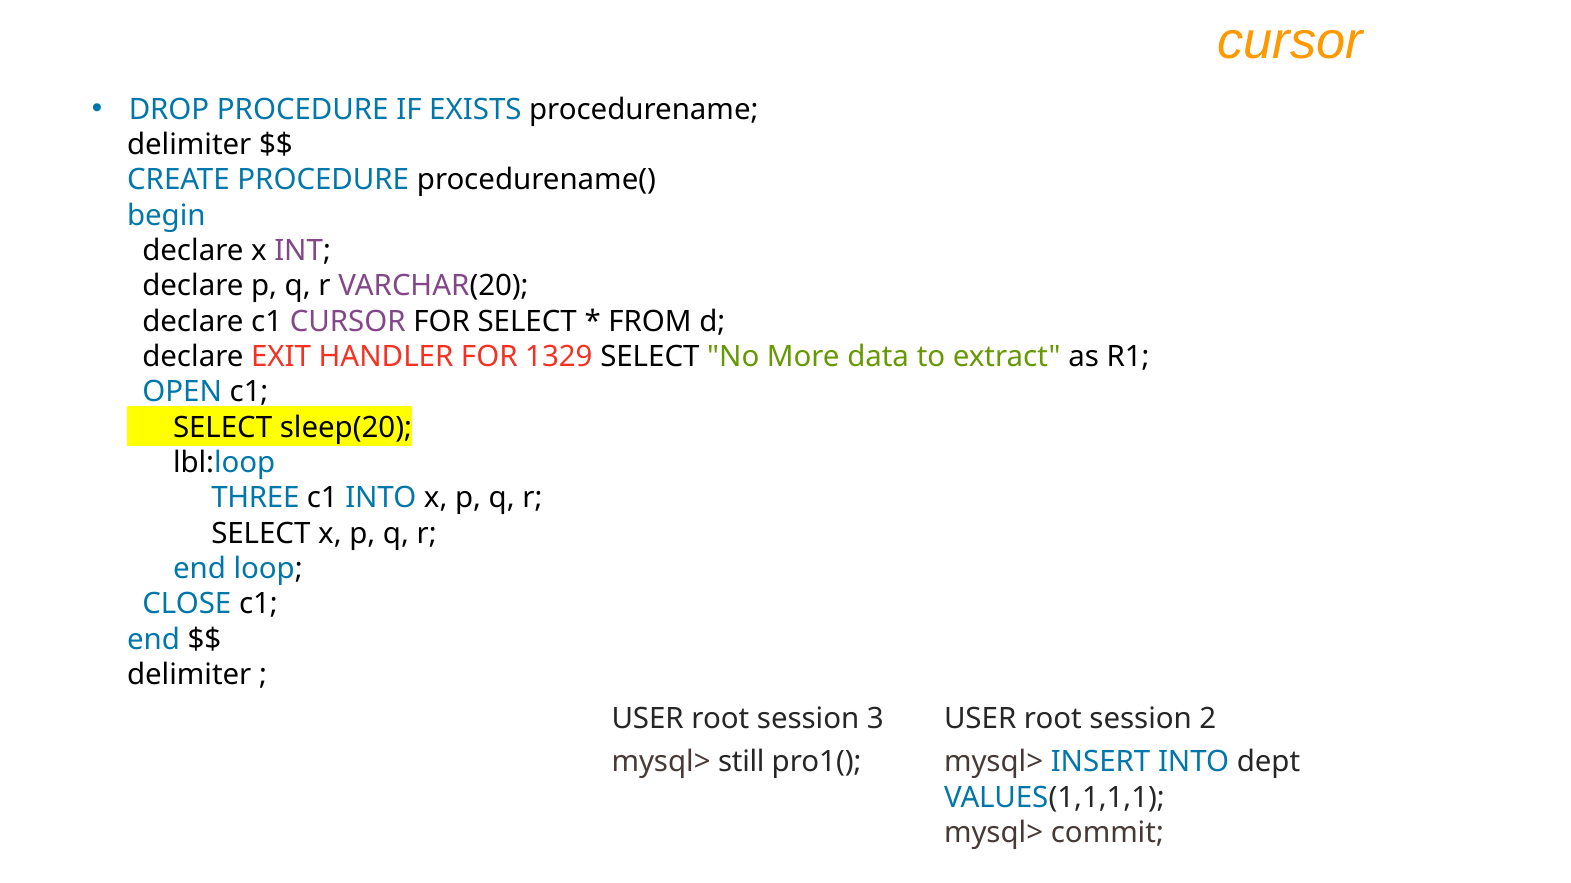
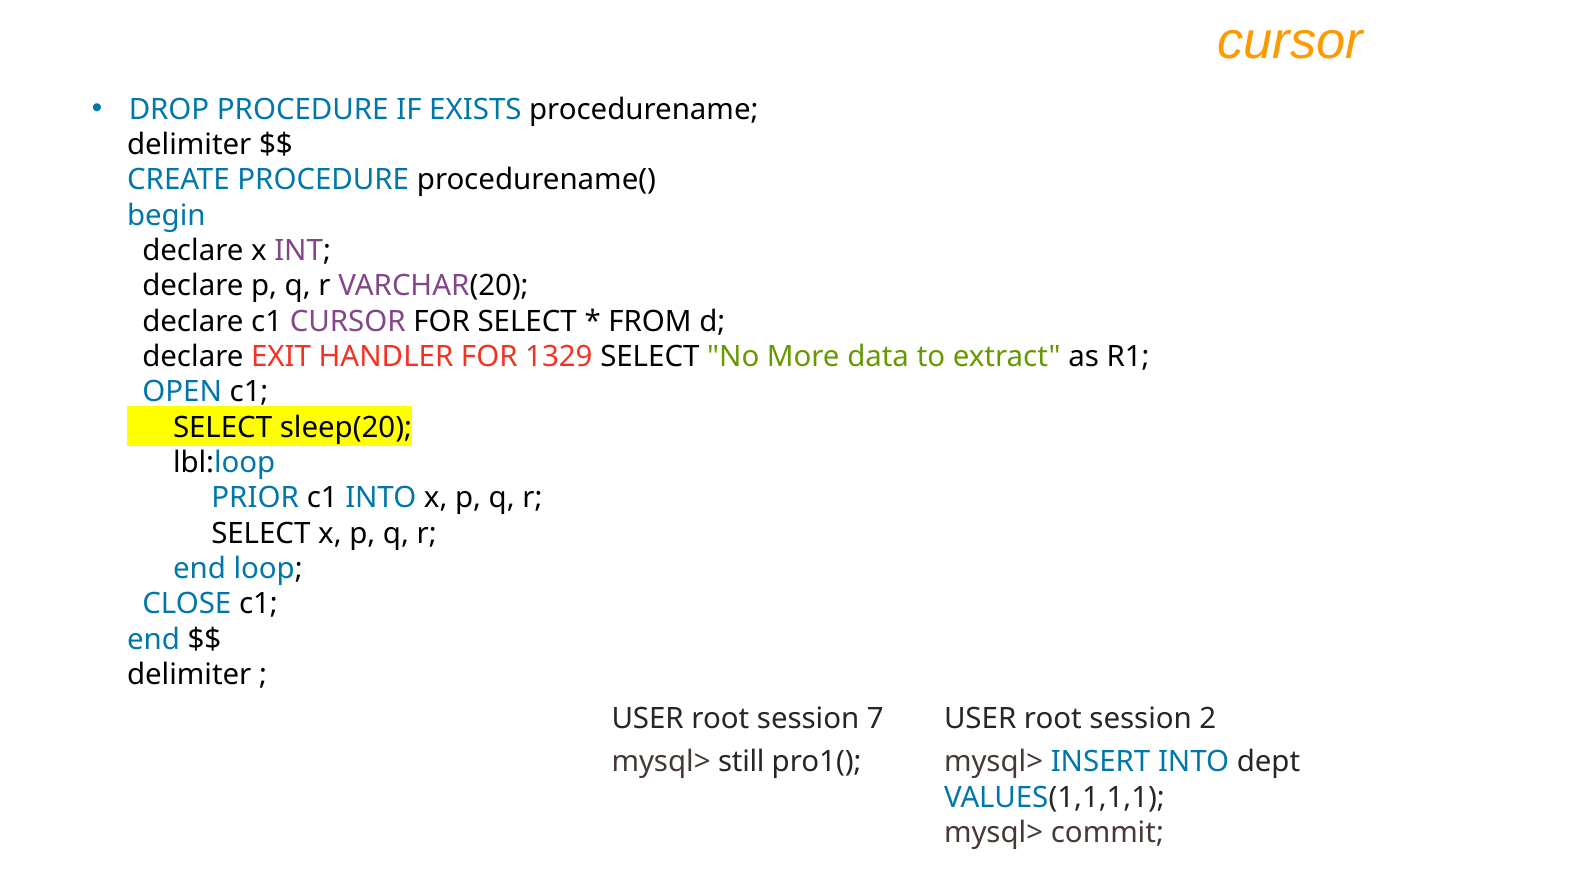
THREE: THREE -> PRIOR
3: 3 -> 7
